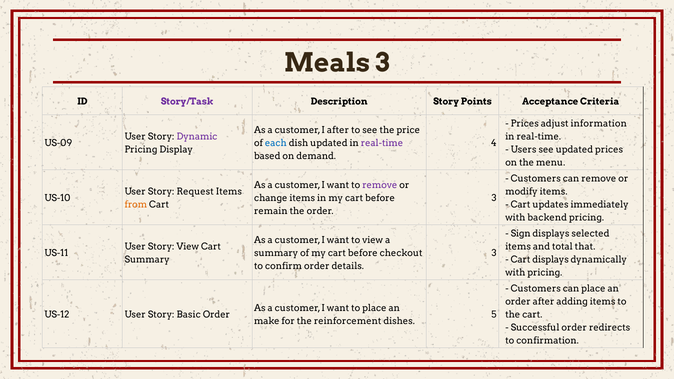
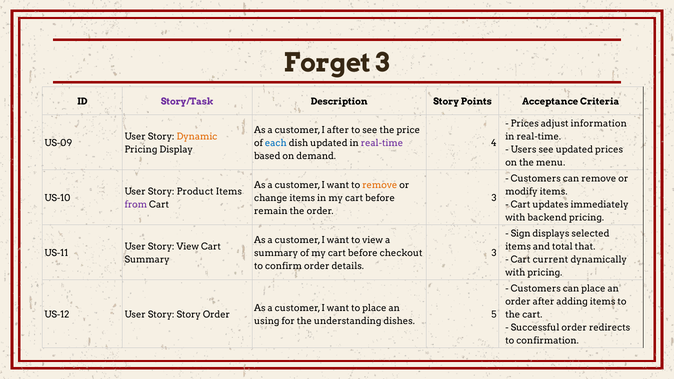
Meals: Meals -> Forget
Dynamic colour: purple -> orange
remove at (380, 185) colour: purple -> orange
Request: Request -> Product
from colour: orange -> purple
Cart displays: displays -> current
Story Basic: Basic -> Story
make: make -> using
reinforcement: reinforcement -> understanding
